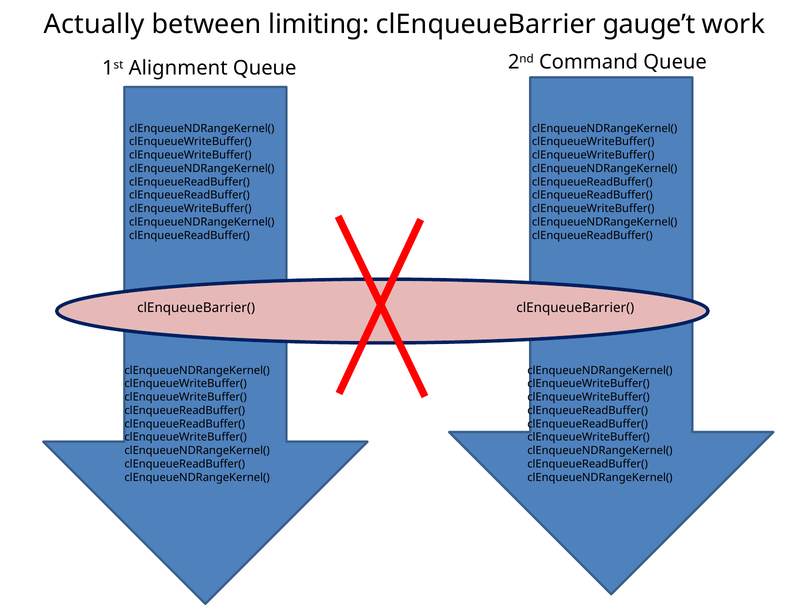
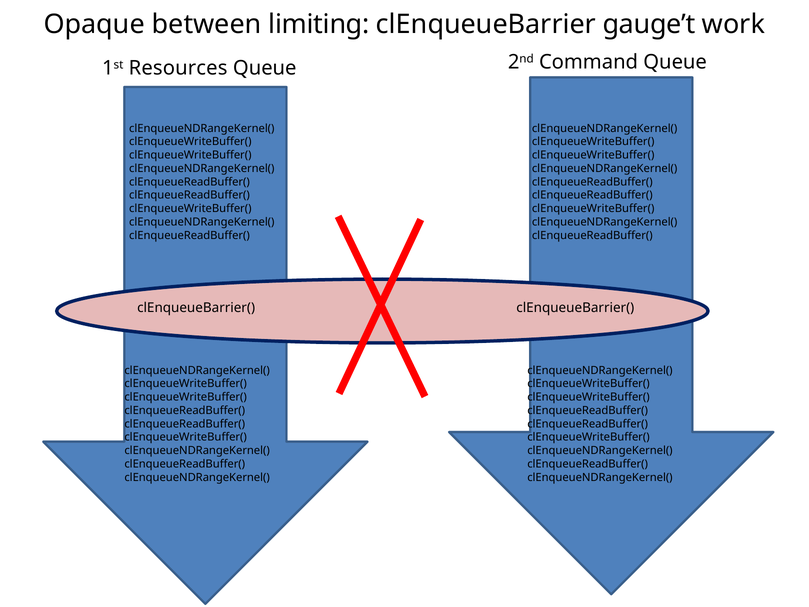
Actually: Actually -> Opaque
Alignment: Alignment -> Resources
